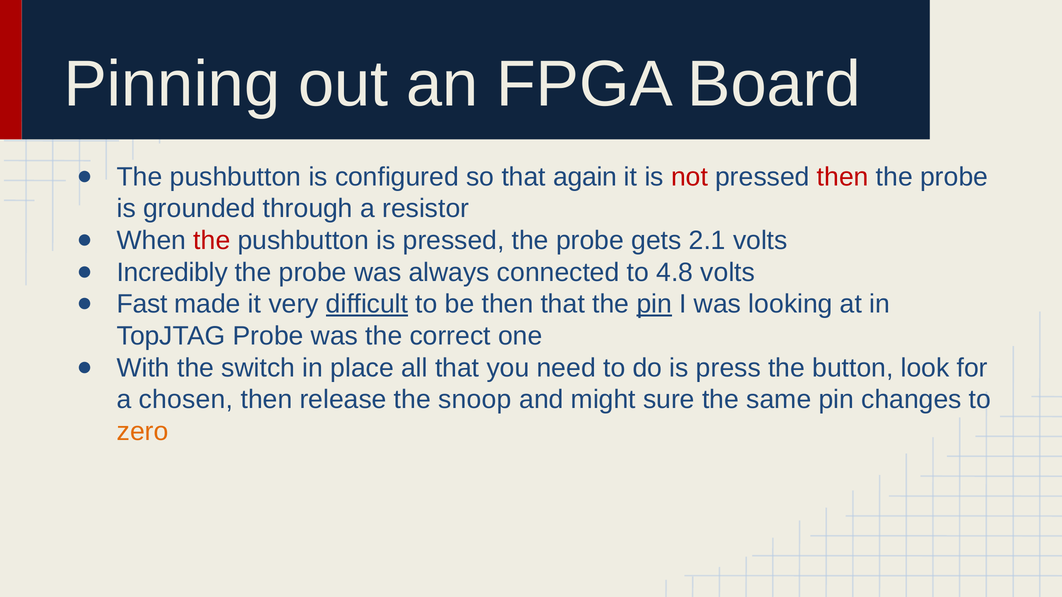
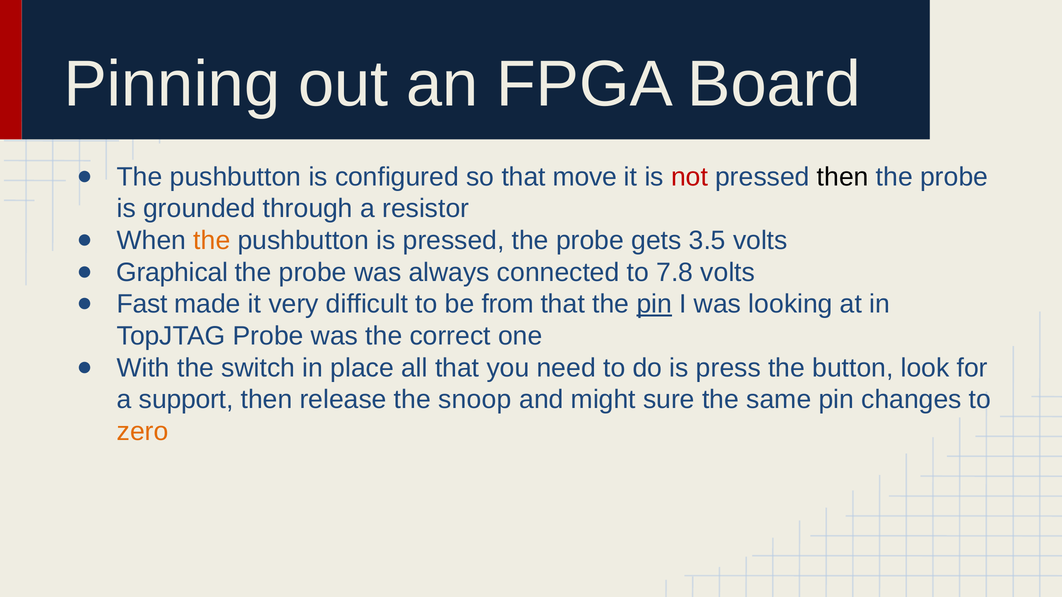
again: again -> move
then at (843, 177) colour: red -> black
the at (212, 241) colour: red -> orange
2.1: 2.1 -> 3.5
Incredibly: Incredibly -> Graphical
4.8: 4.8 -> 7.8
difficult underline: present -> none
be then: then -> from
chosen: chosen -> support
